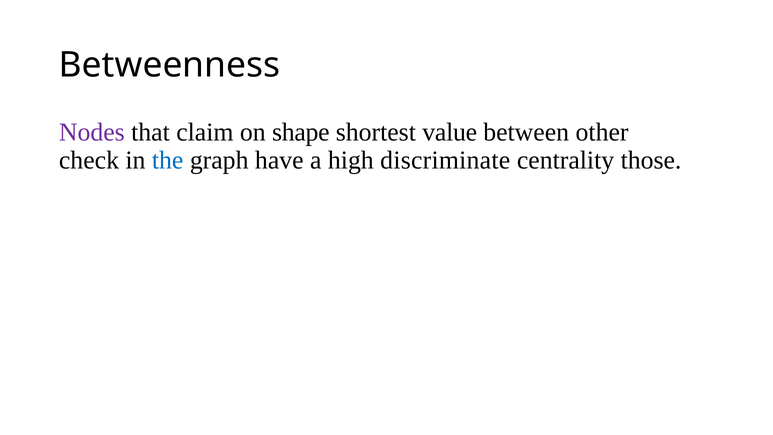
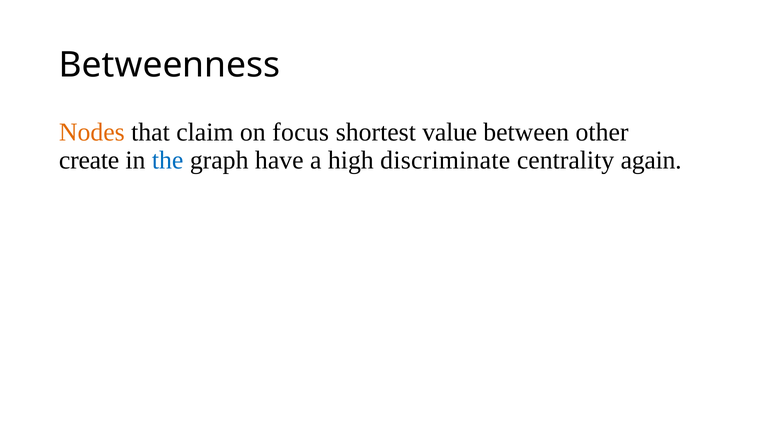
Nodes colour: purple -> orange
shape: shape -> focus
check: check -> create
those: those -> again
